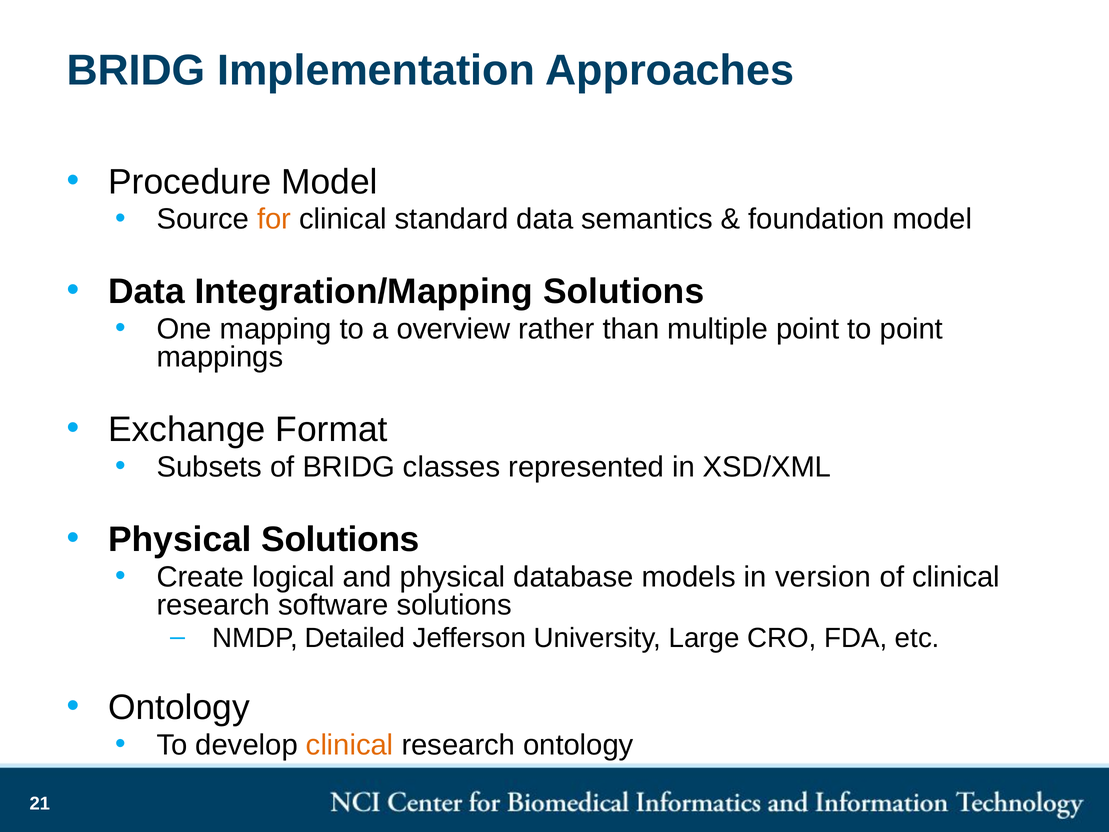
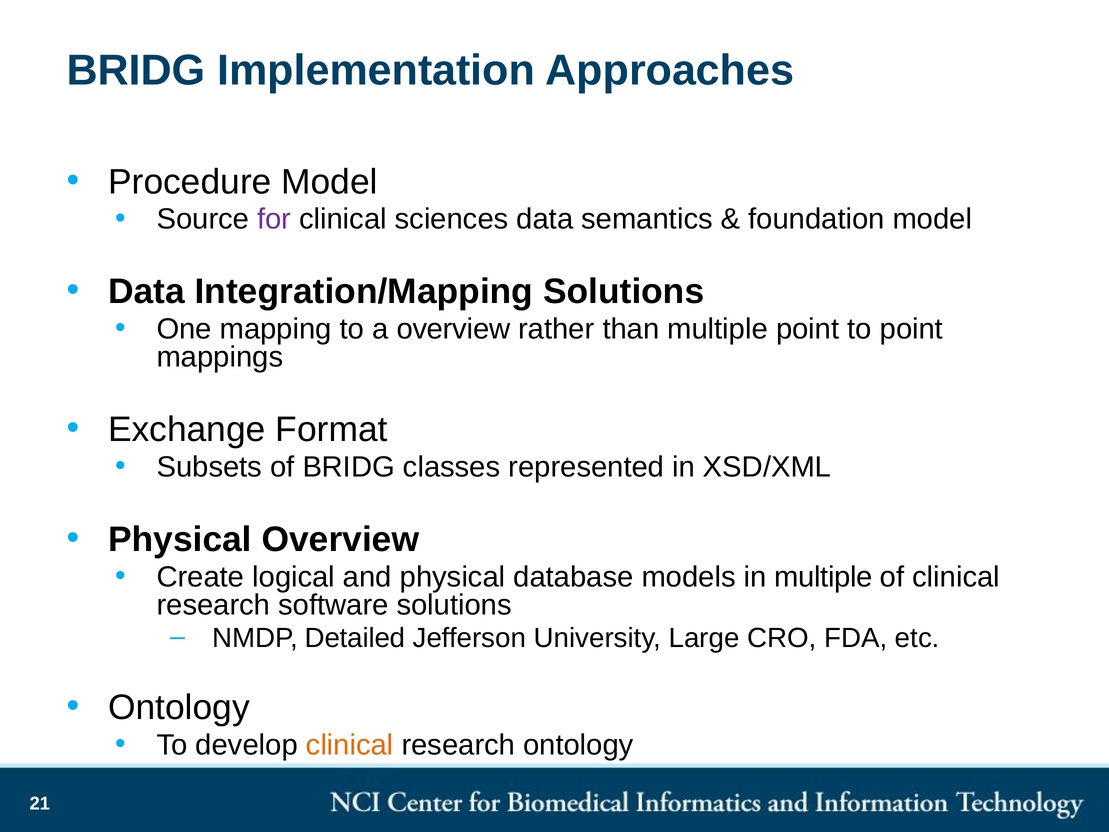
for colour: orange -> purple
standard: standard -> sciences
Physical Solutions: Solutions -> Overview
in version: version -> multiple
